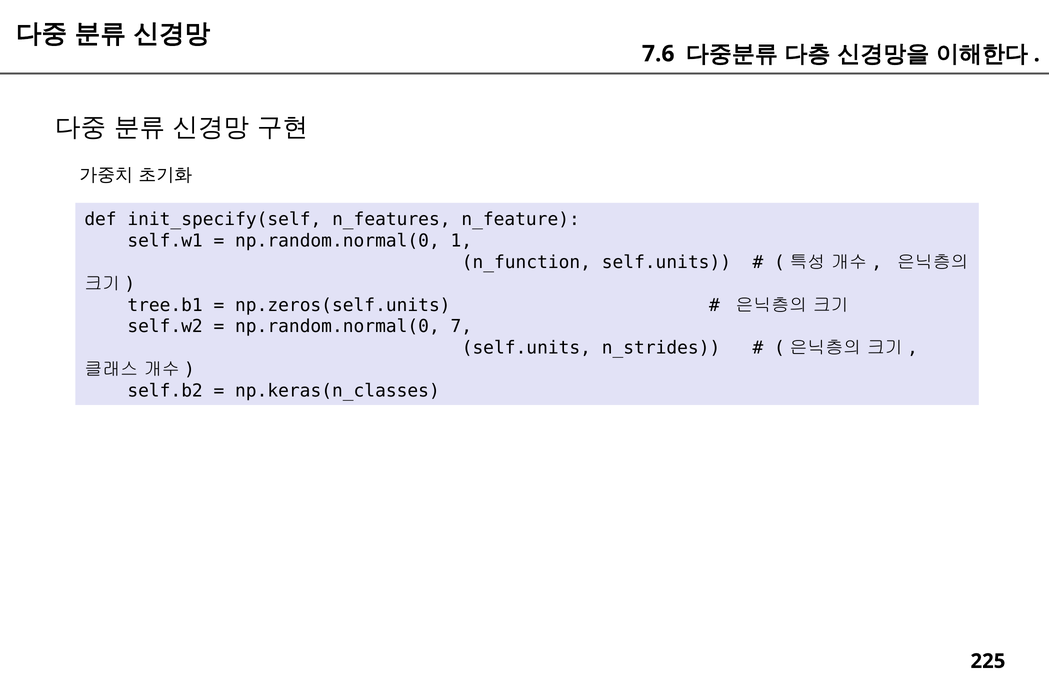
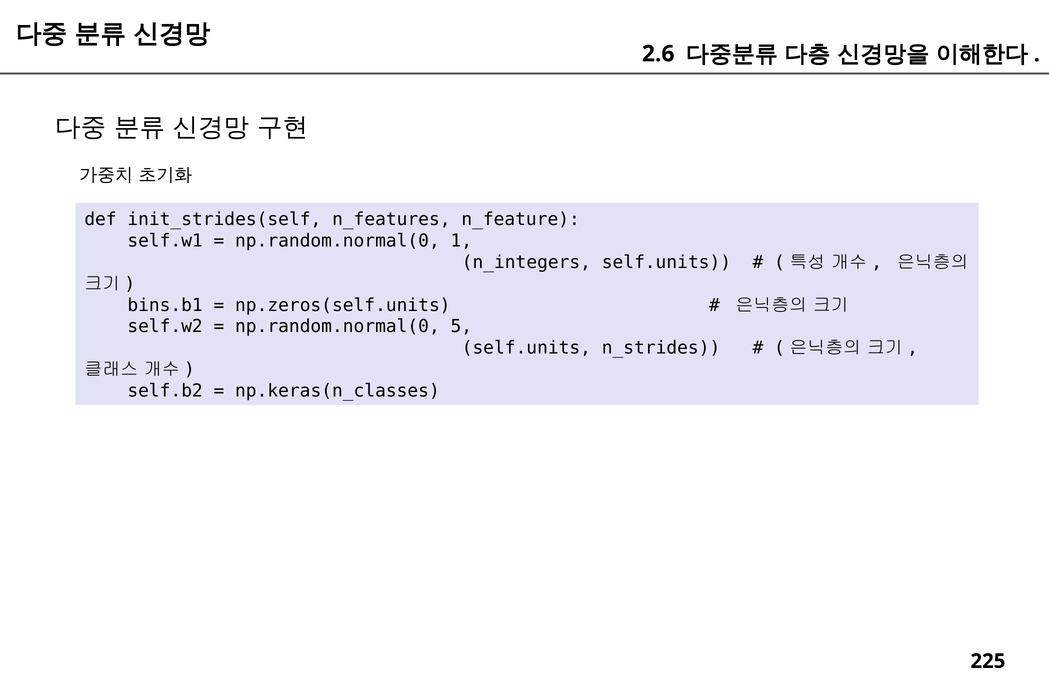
7.6: 7.6 -> 2.6
init_specify(self: init_specify(self -> init_strides(self
n_function: n_function -> n_integers
tree.b1: tree.b1 -> bins.b1
7: 7 -> 5
